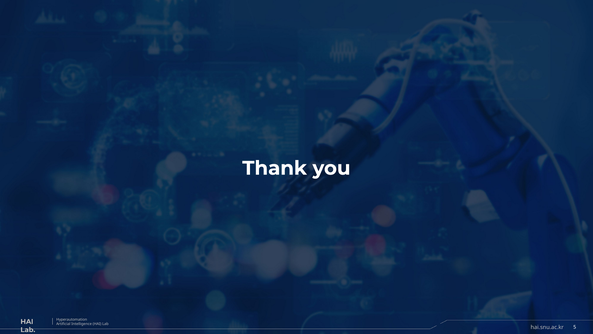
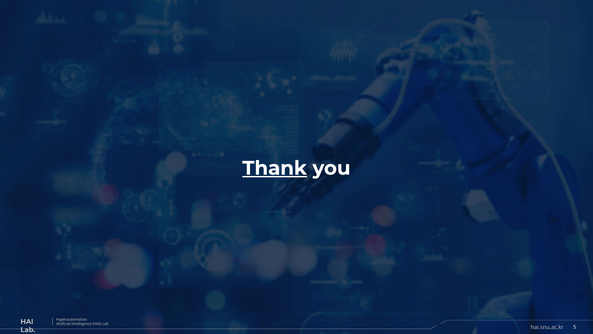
Thank underline: none -> present
